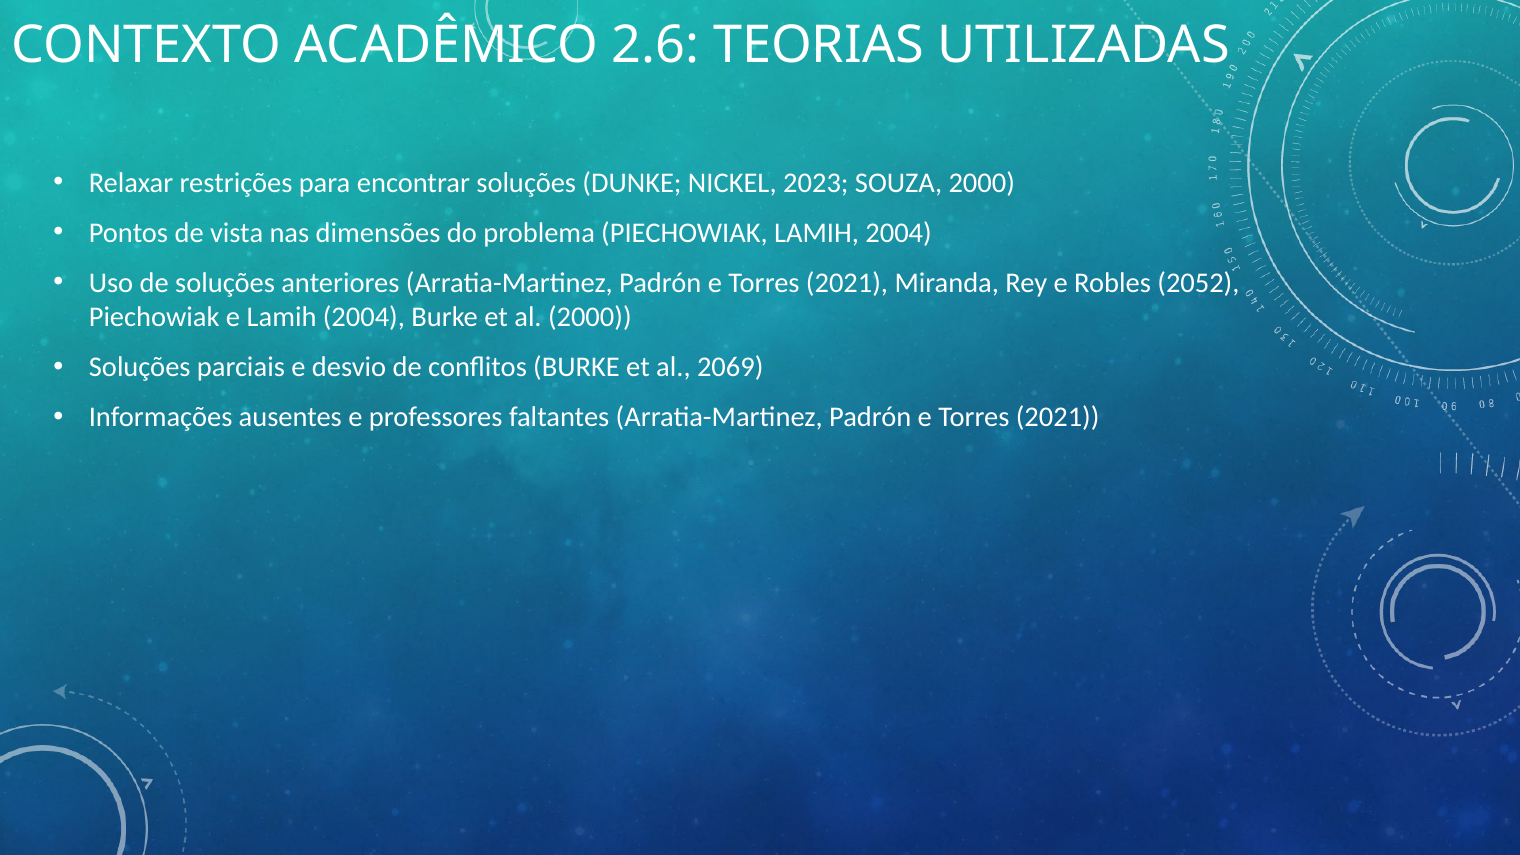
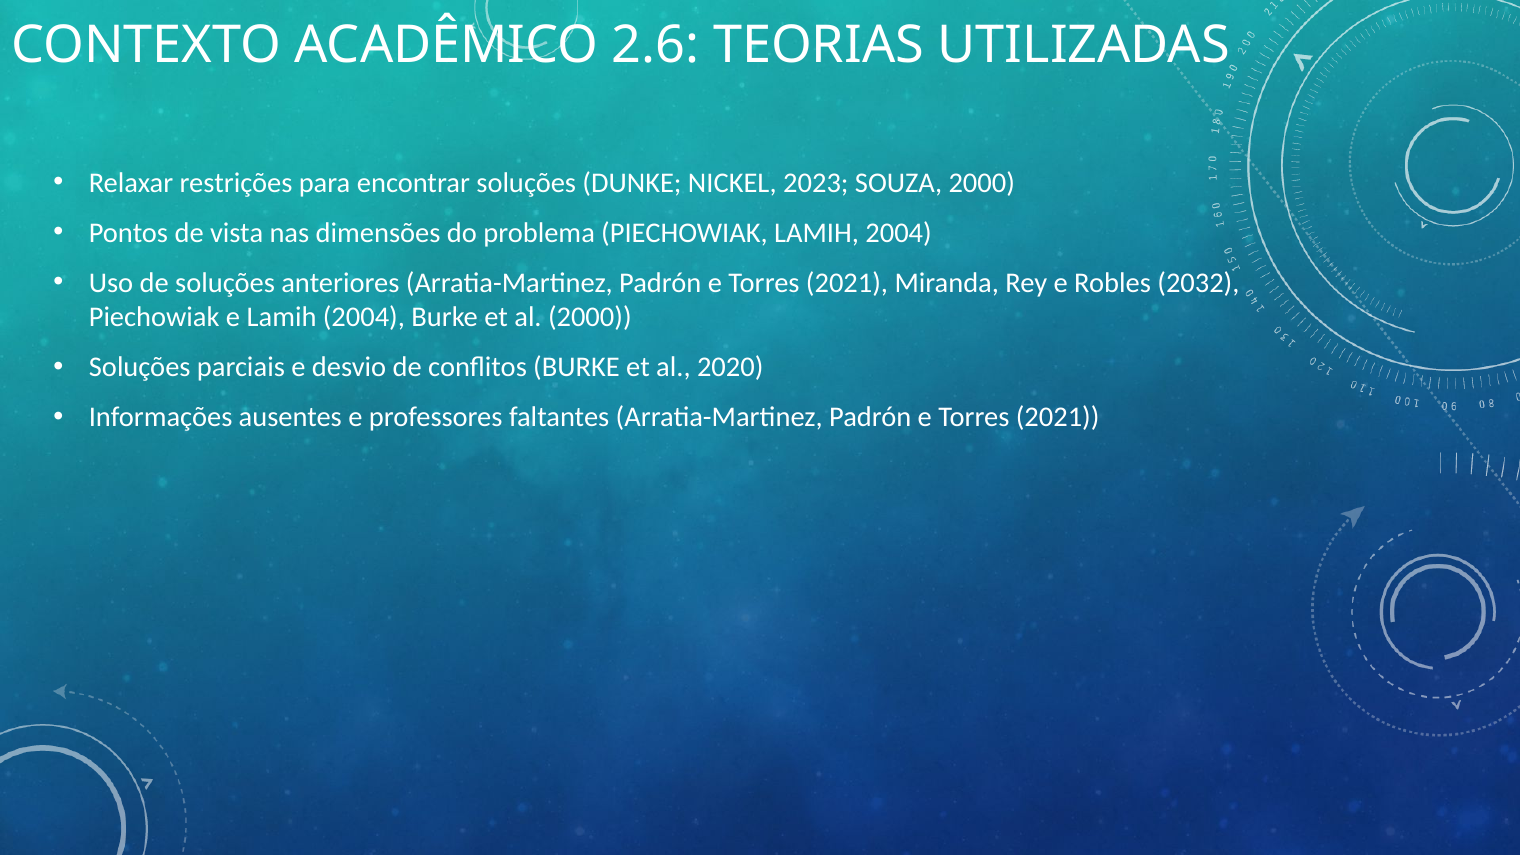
2052: 2052 -> 2032
2069: 2069 -> 2020
